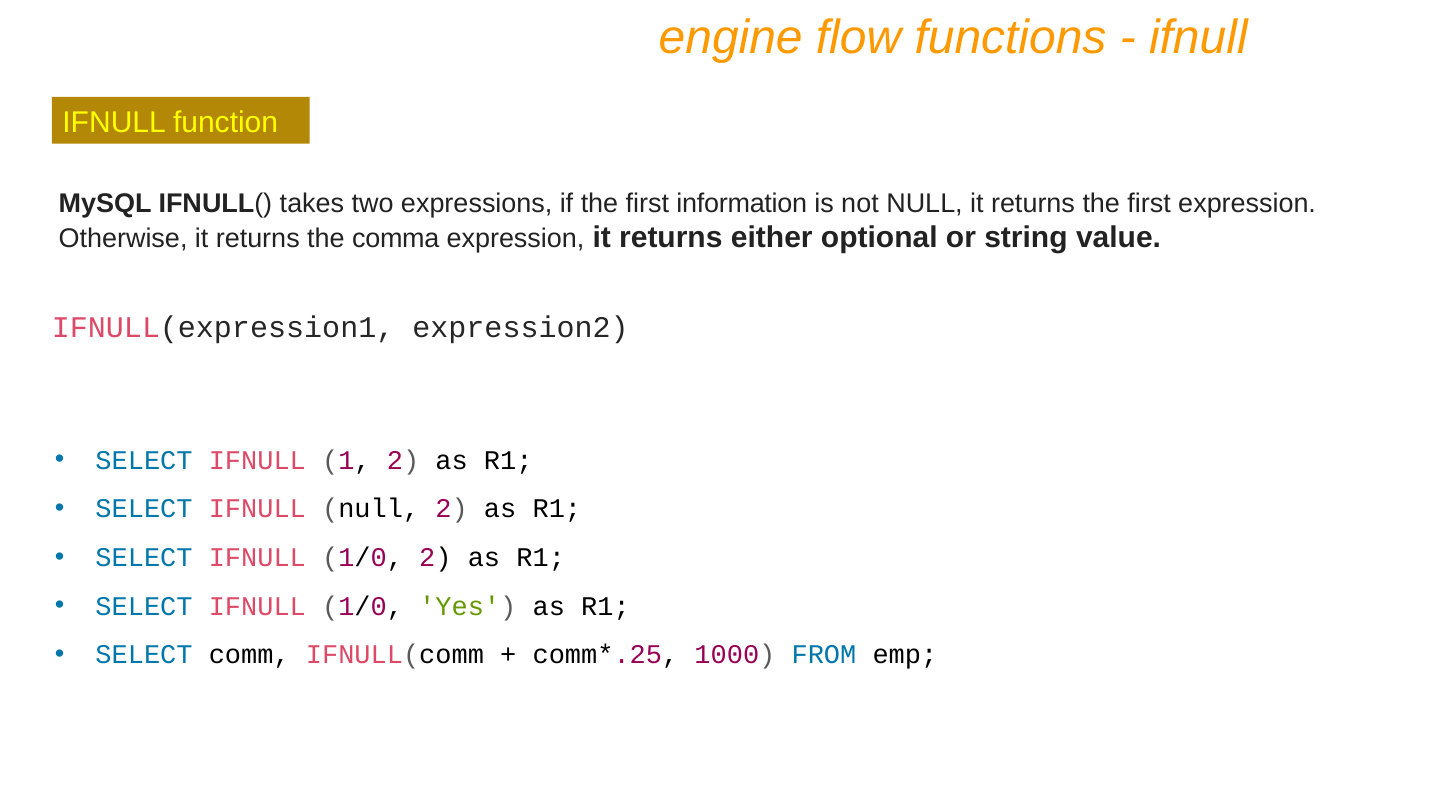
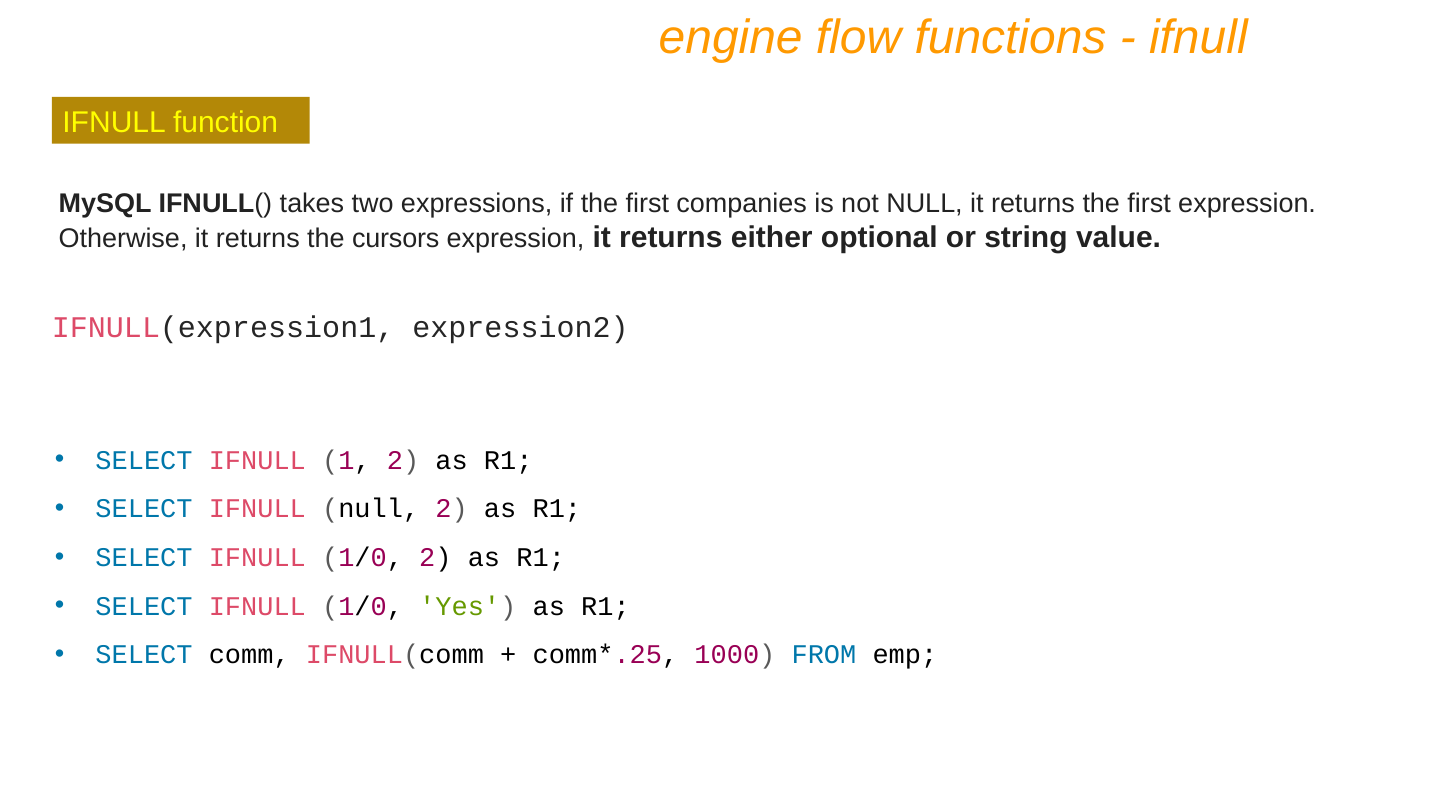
information: information -> companies
comma: comma -> cursors
